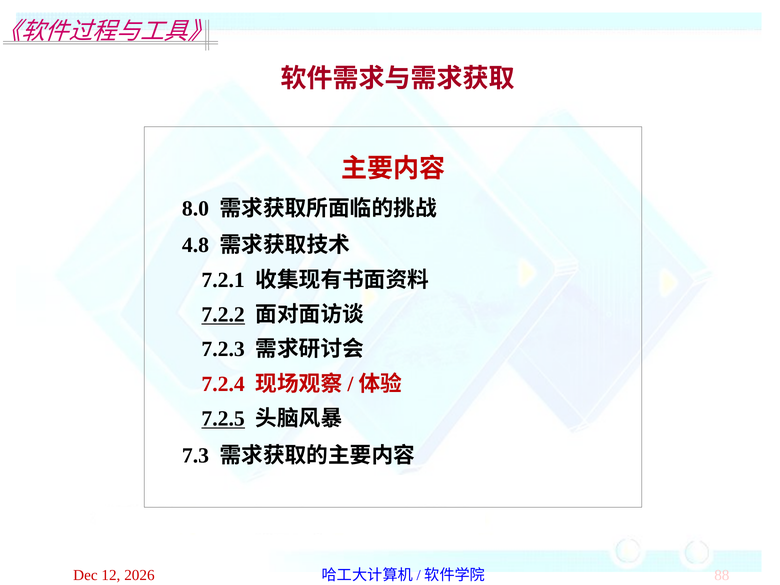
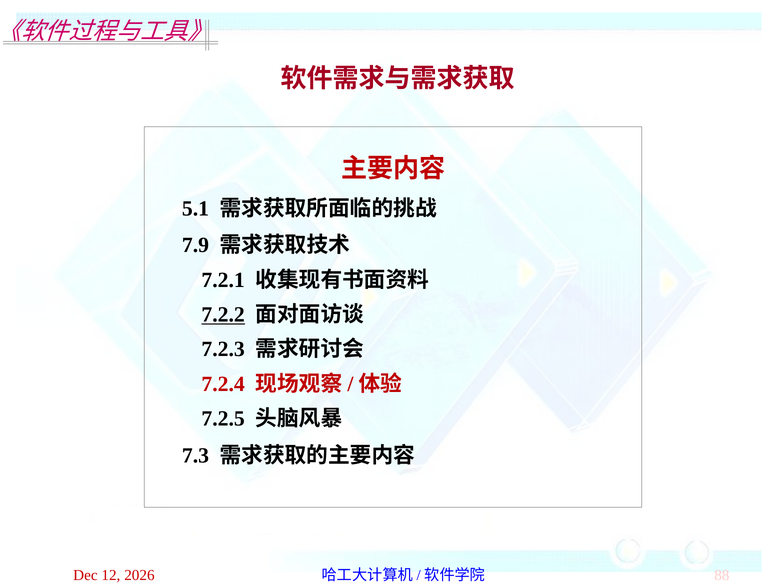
8.0: 8.0 -> 5.1
4.8: 4.8 -> 7.9
7.2.5 underline: present -> none
